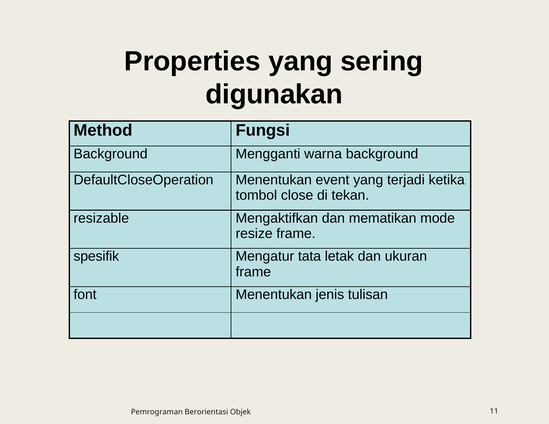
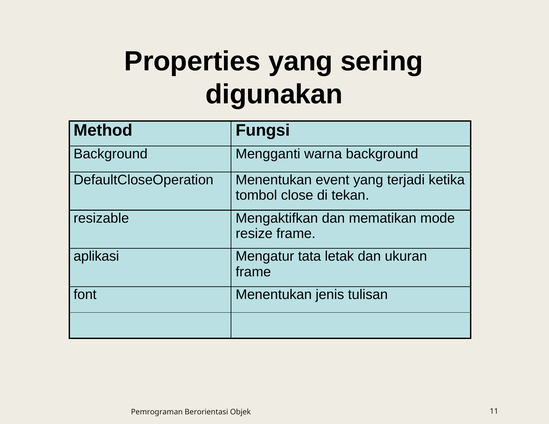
spesifik: spesifik -> aplikasi
